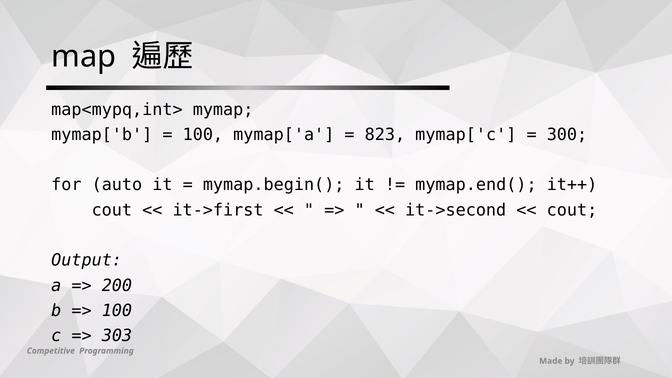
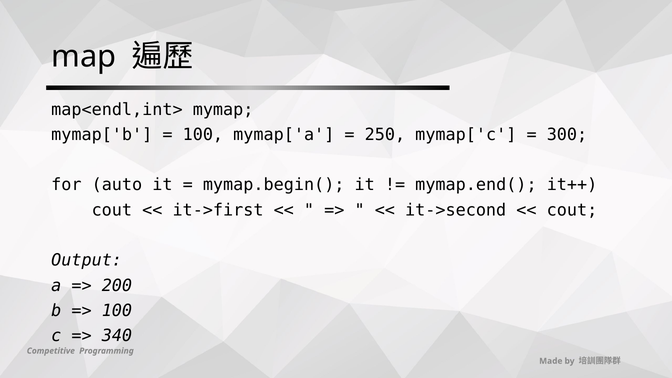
map<mypq,int>: map<mypq,int> -> map<endl,int>
823: 823 -> 250
303: 303 -> 340
